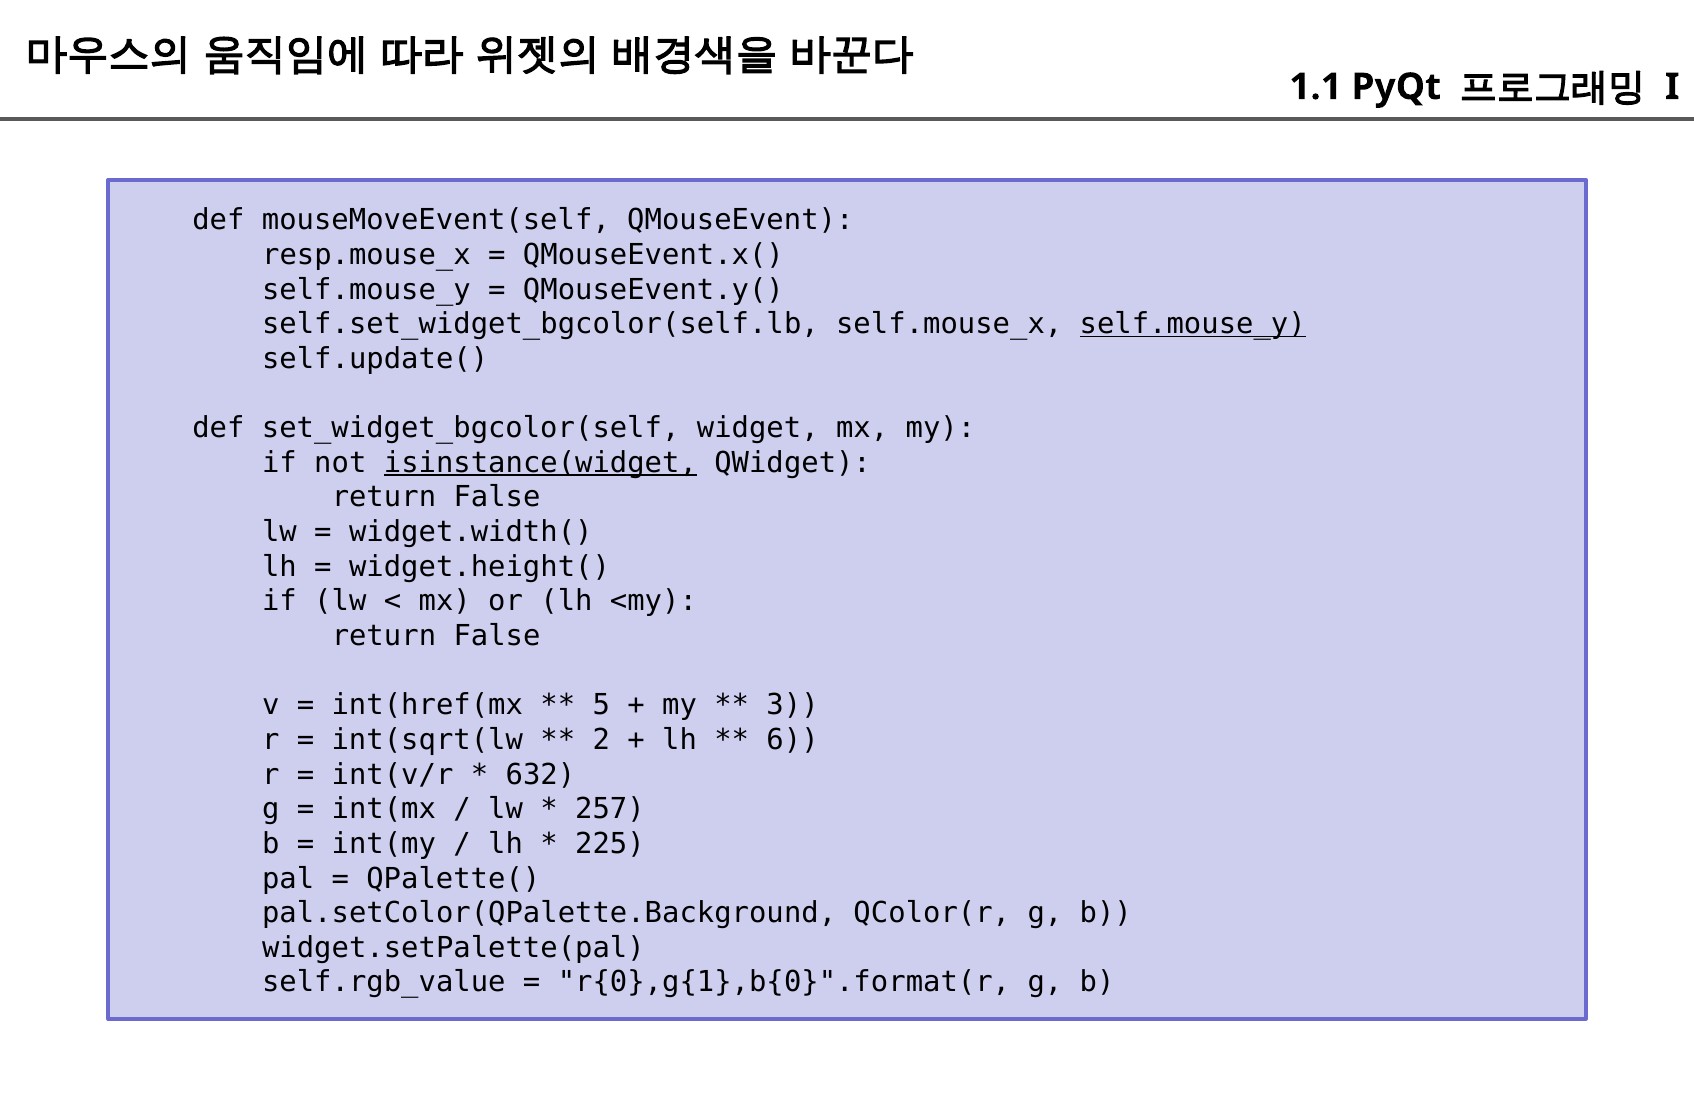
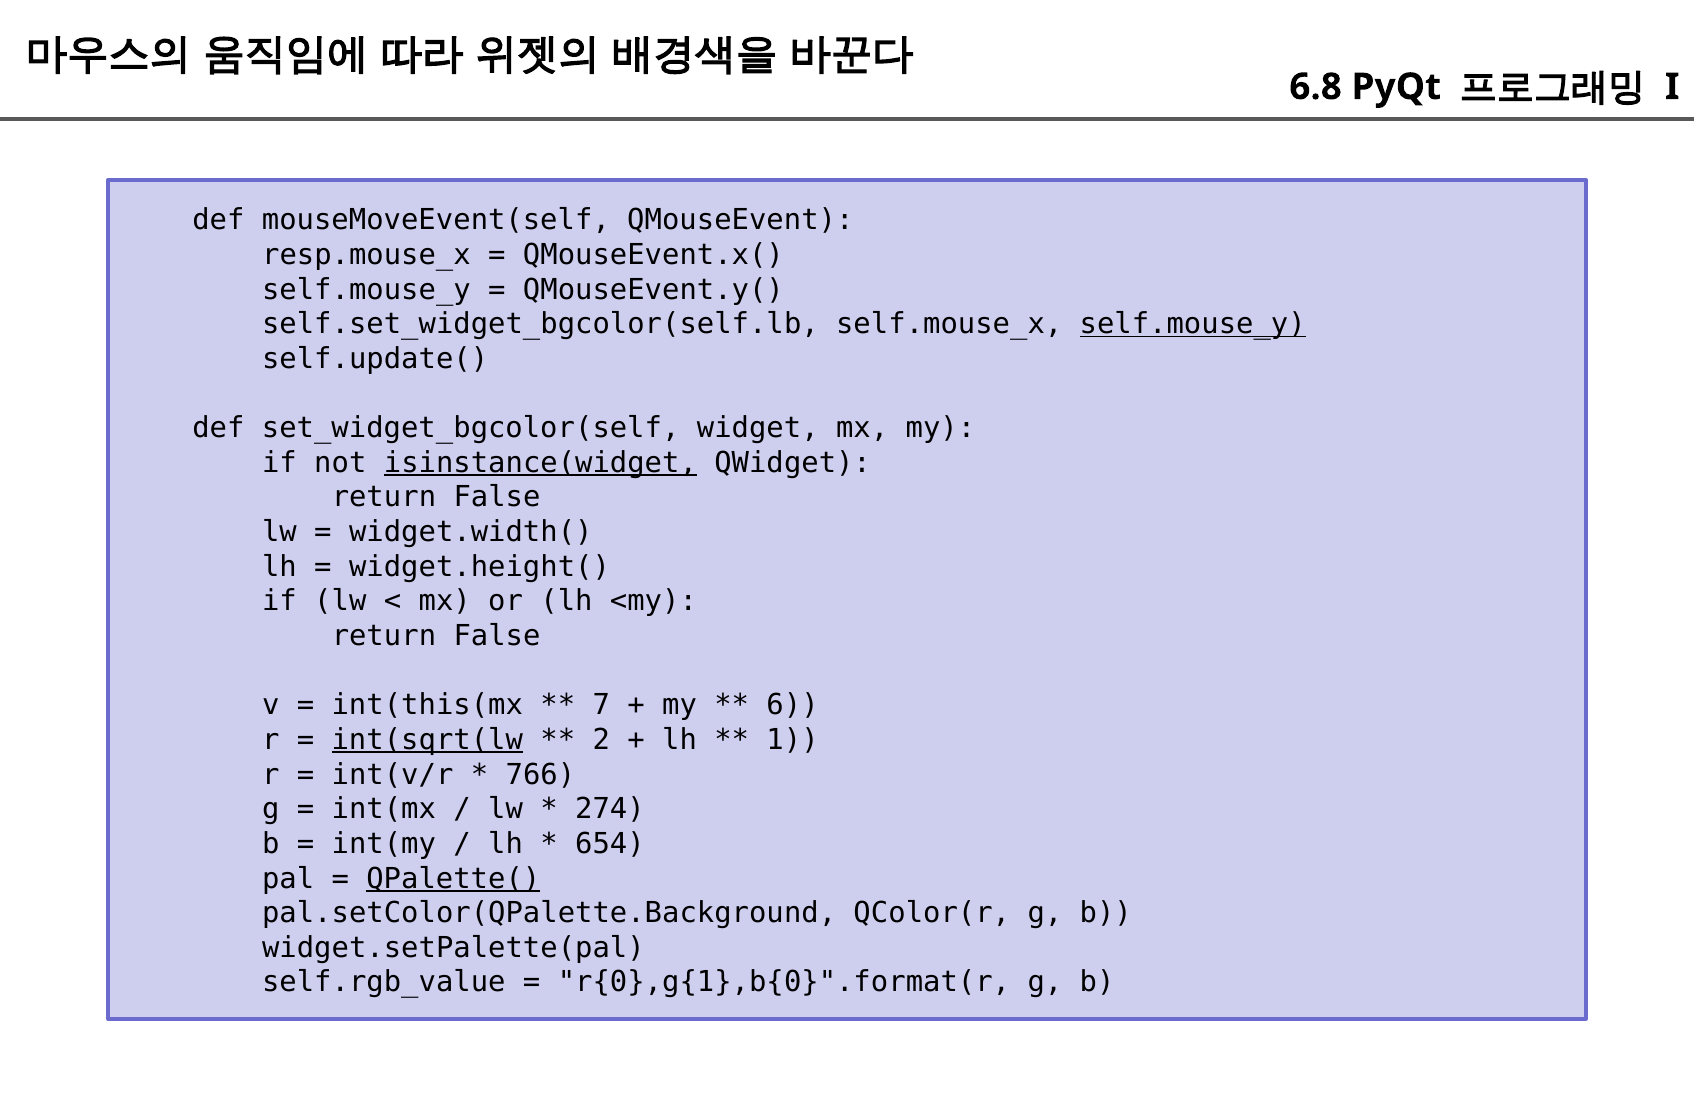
1.1: 1.1 -> 6.8
int(href(mx: int(href(mx -> int(this(mx
5: 5 -> 7
3: 3 -> 6
int(sqrt(lw underline: none -> present
6: 6 -> 1
632: 632 -> 766
257: 257 -> 274
225: 225 -> 654
QPalette( underline: none -> present
